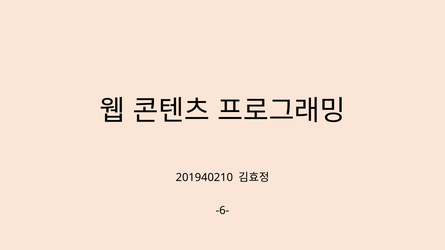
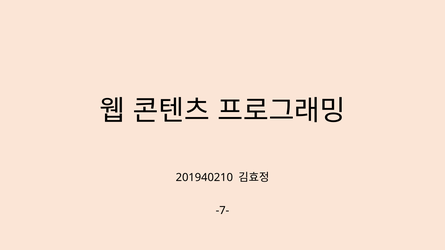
-6-: -6- -> -7-
